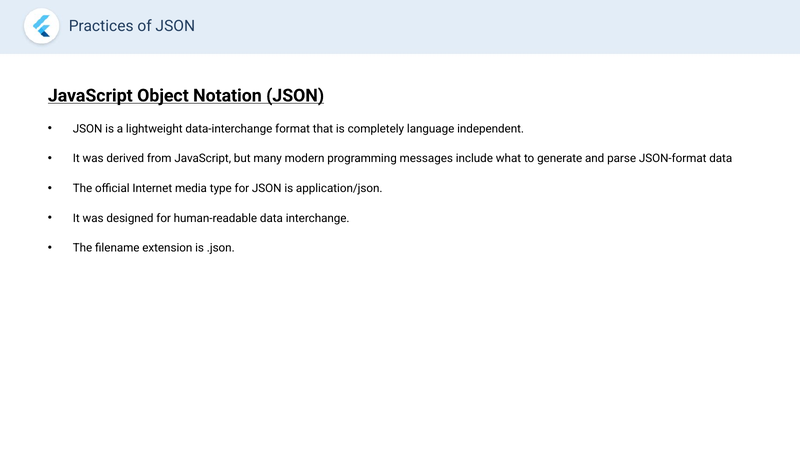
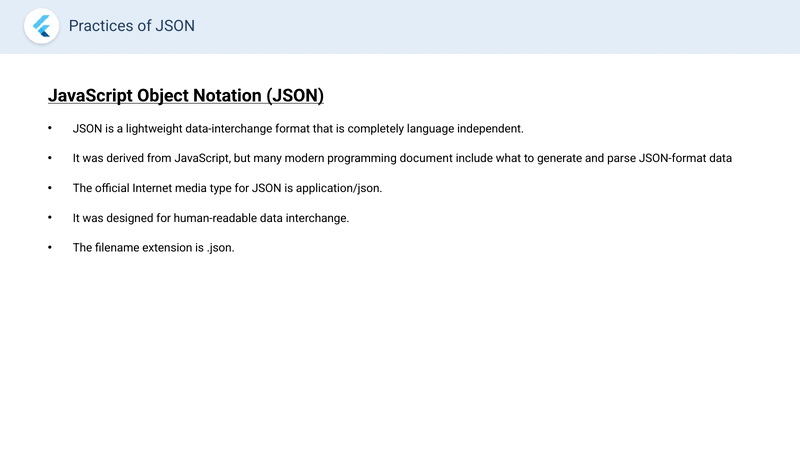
messages: messages -> document
